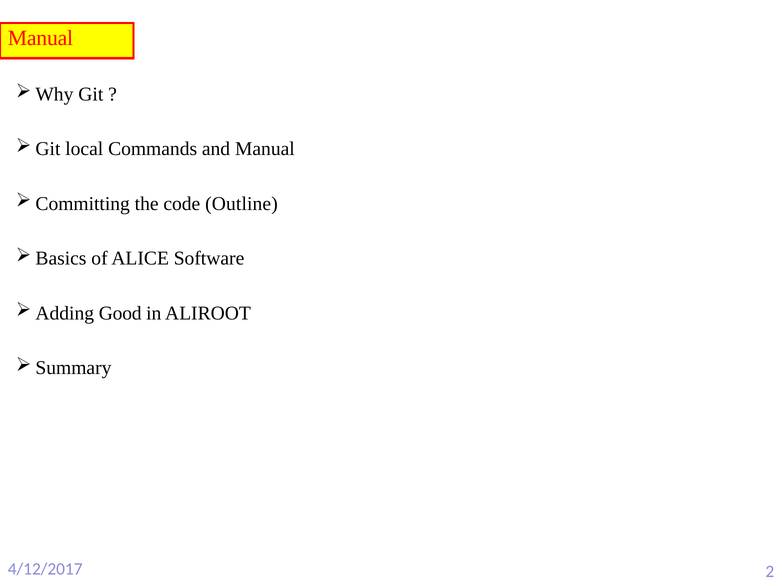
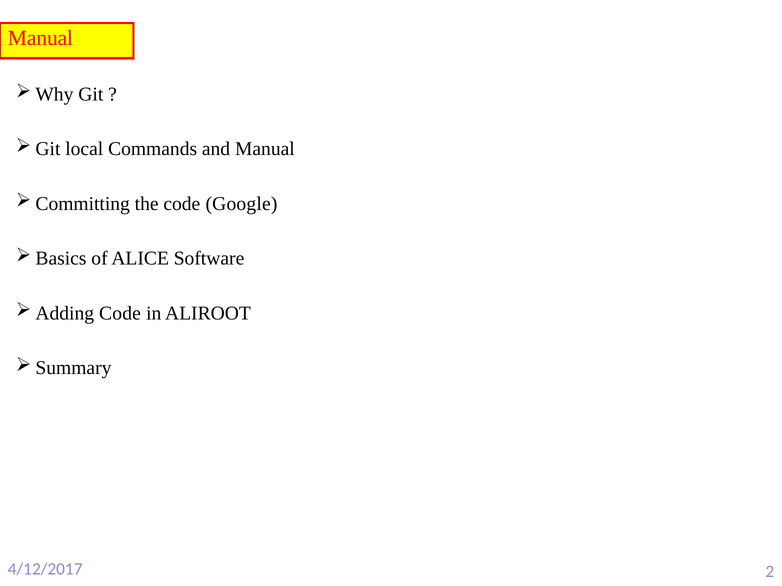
Outline: Outline -> Google
Good at (120, 313): Good -> Code
